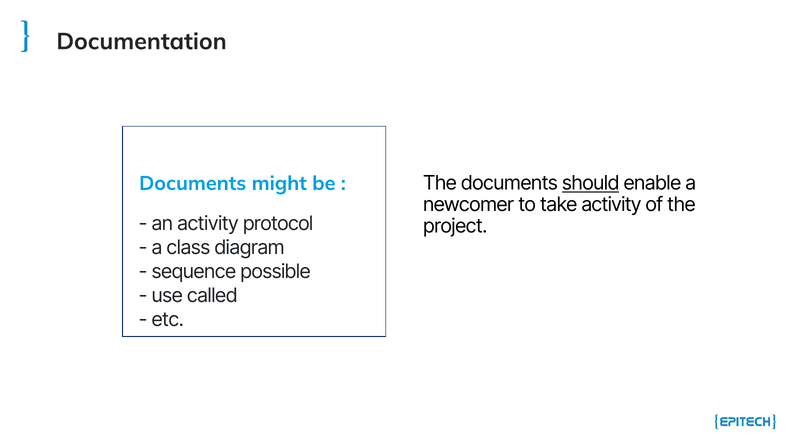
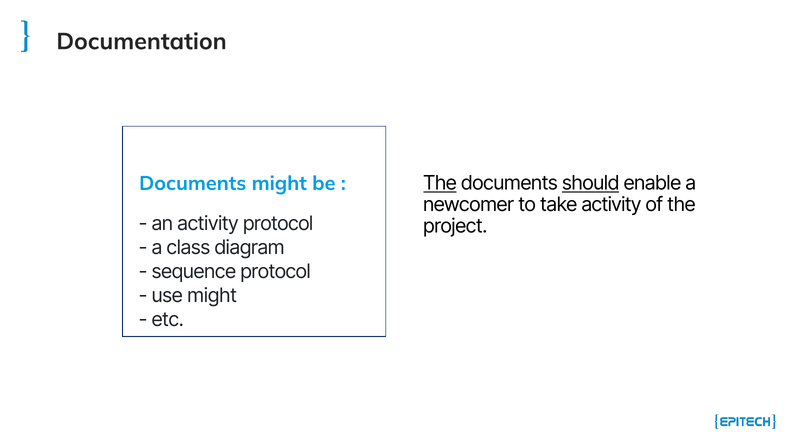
The at (440, 183) underline: none -> present
sequence possible: possible -> protocol
use called: called -> might
